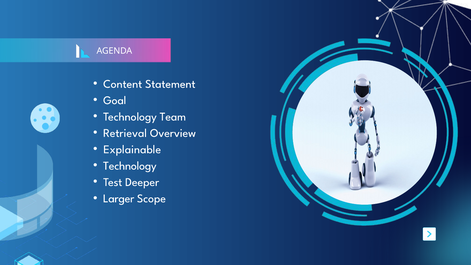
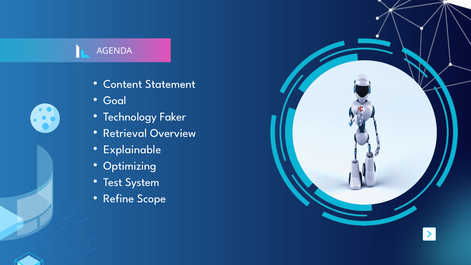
Team: Team -> Faker
Technology at (130, 166): Technology -> Optimizing
Deeper: Deeper -> System
Larger: Larger -> Refine
